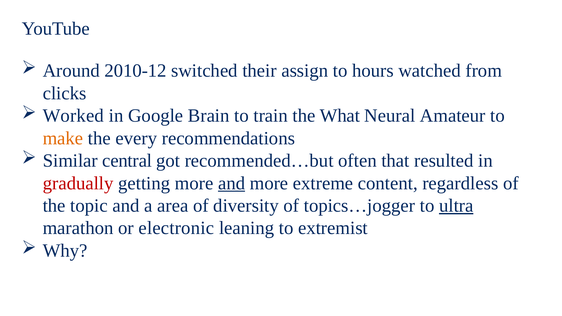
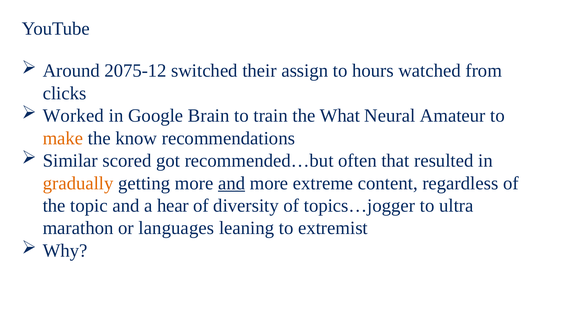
2010-12: 2010-12 -> 2075-12
every: every -> know
central: central -> scored
gradually colour: red -> orange
area: area -> hear
ultra underline: present -> none
electronic: electronic -> languages
